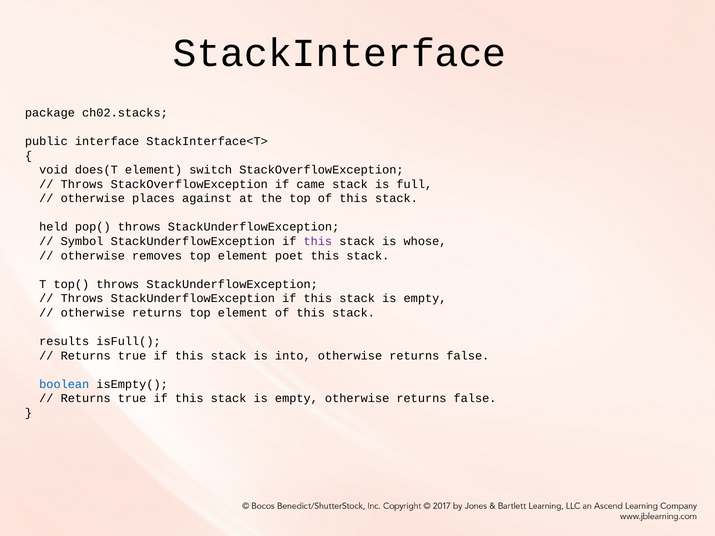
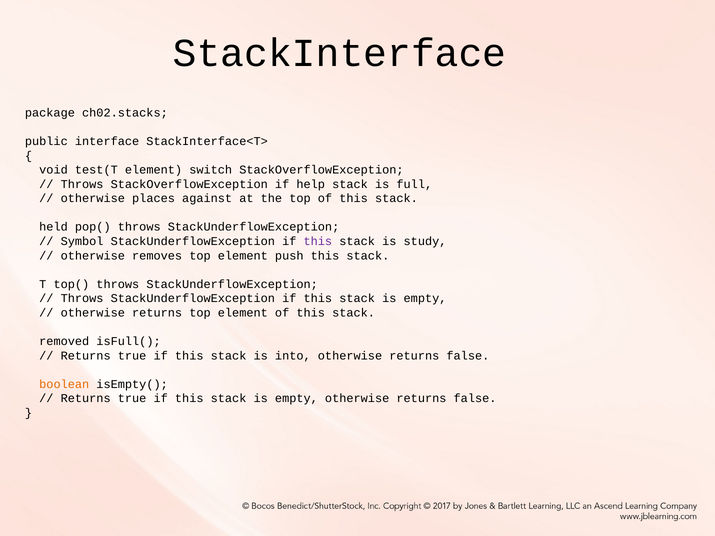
does(T: does(T -> test(T
came: came -> help
whose: whose -> study
poet: poet -> push
results: results -> removed
boolean colour: blue -> orange
